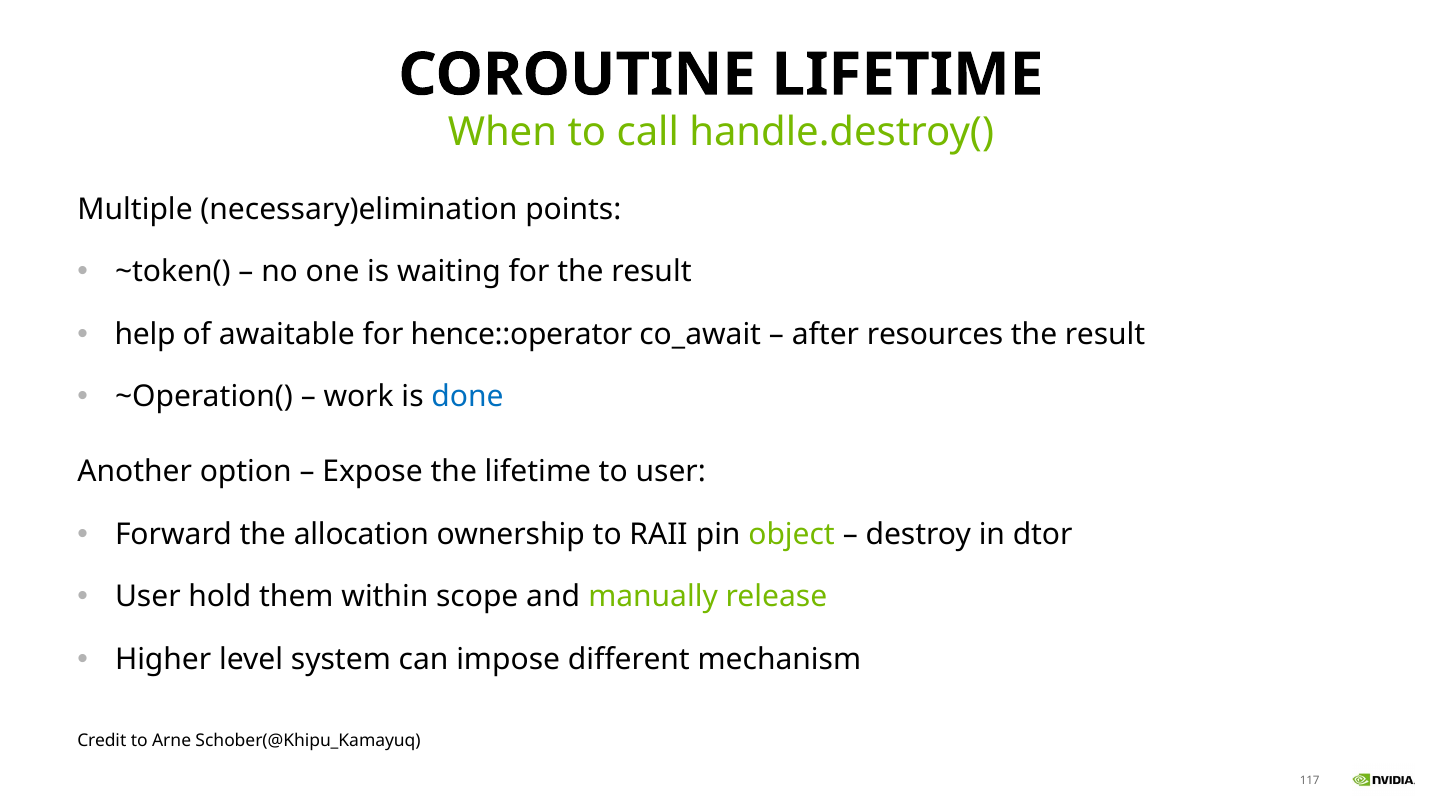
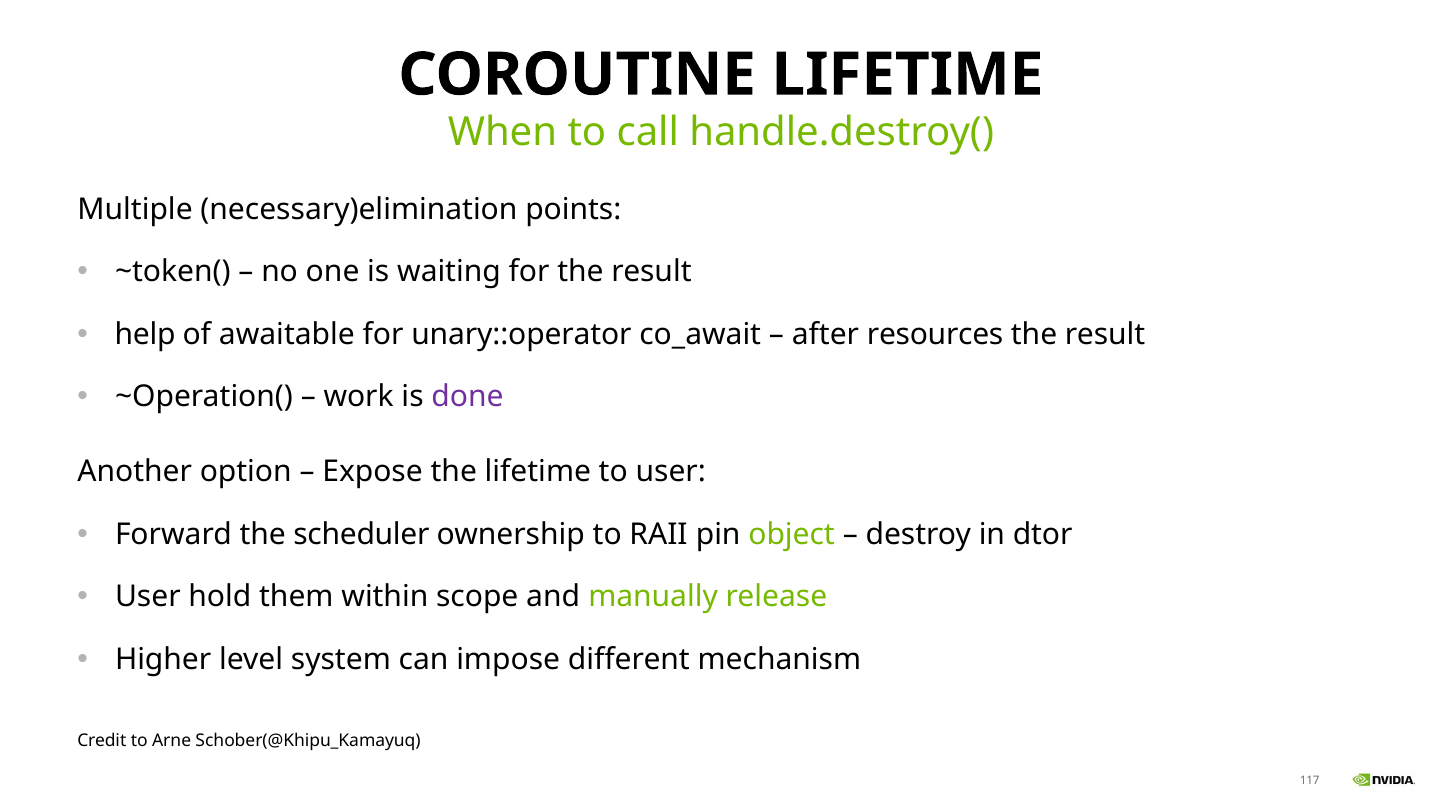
hence::operator: hence::operator -> unary::operator
done colour: blue -> purple
allocation: allocation -> scheduler
